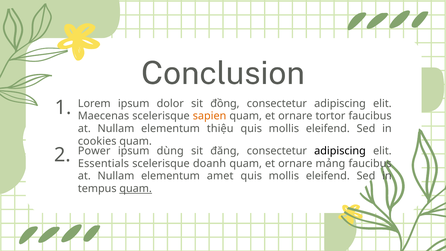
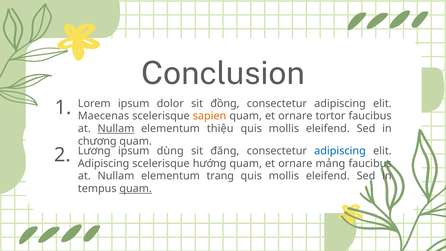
Nullam at (116, 129) underline: none -> present
cookies: cookies -> chương
Power: Power -> Lương
adipiscing at (340, 151) colour: black -> blue
Essentials at (103, 163): Essentials -> Adipiscing
doanh: doanh -> hướng
amet: amet -> trang
